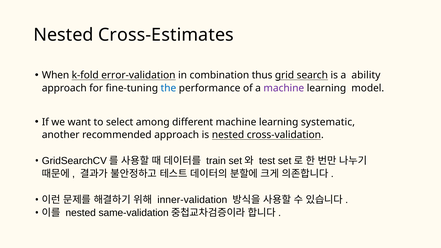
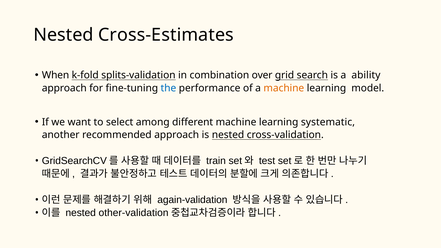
error-validation: error-validation -> splits-validation
thus: thus -> over
machine at (284, 88) colour: purple -> orange
inner-validation: inner-validation -> again-validation
same-validation: same-validation -> other-validation
